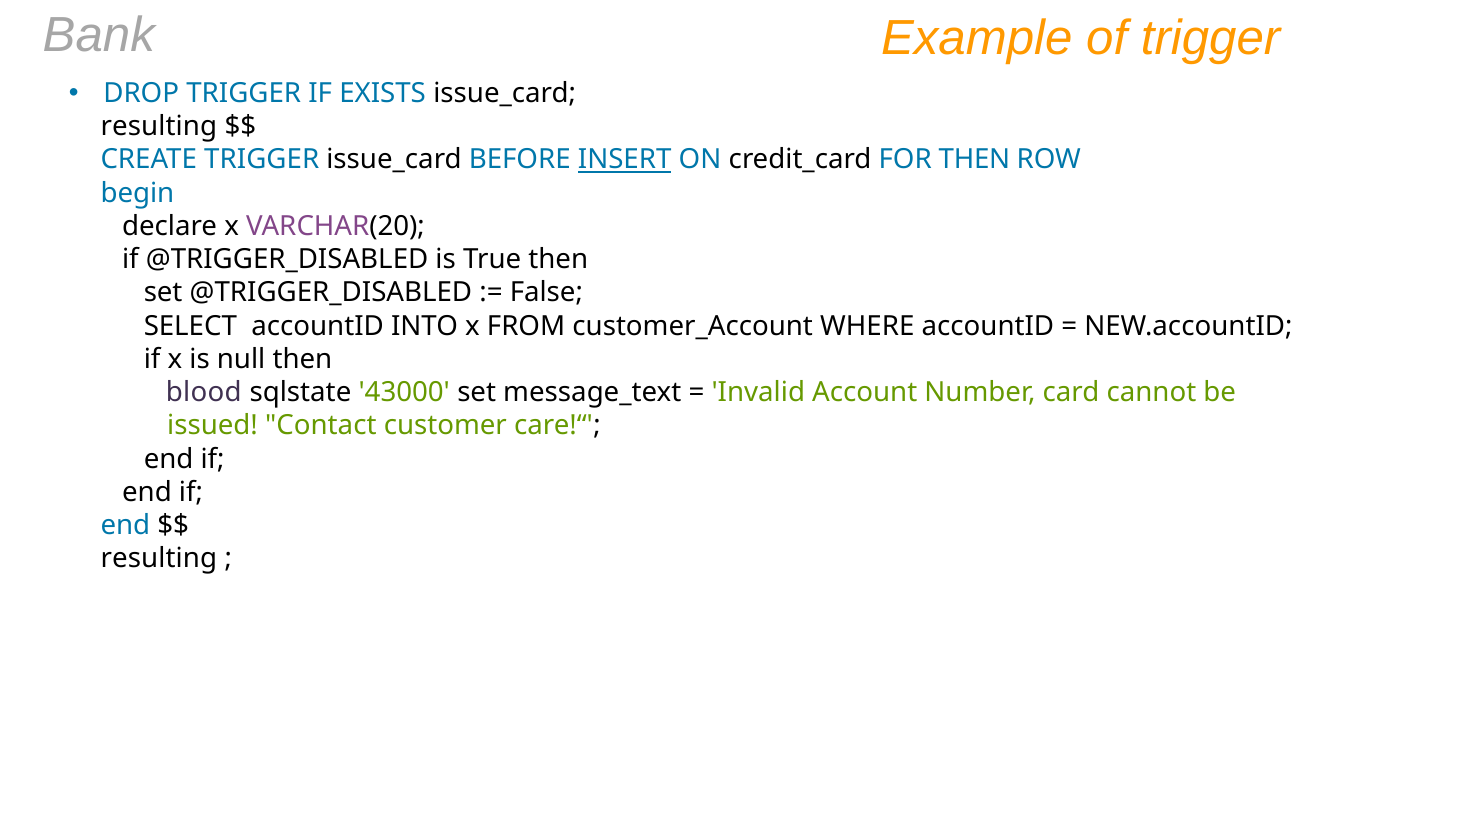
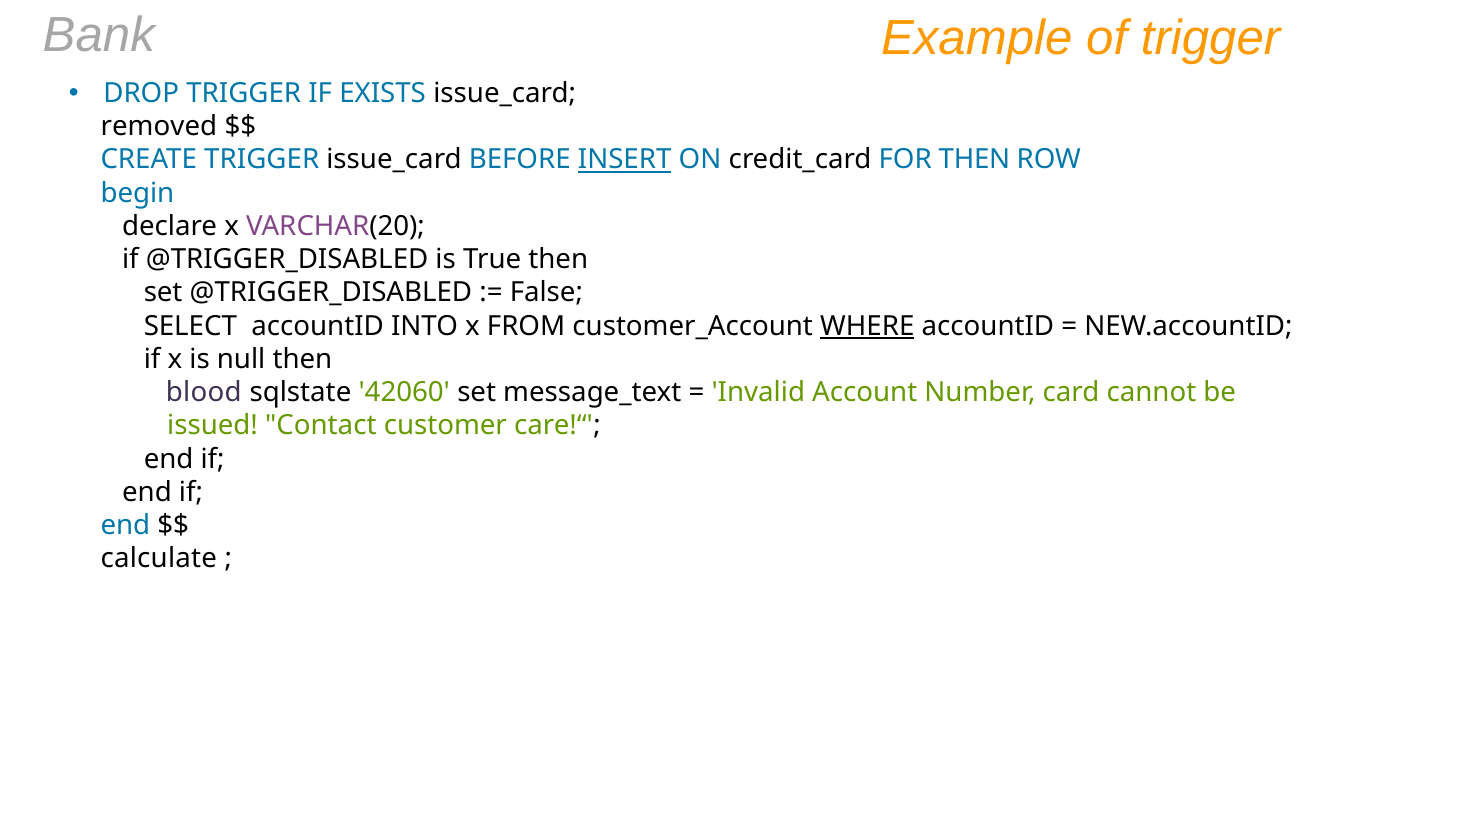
resulting at (159, 127): resulting -> removed
WHERE underline: none -> present
43000: 43000 -> 42060
resulting at (159, 558): resulting -> calculate
